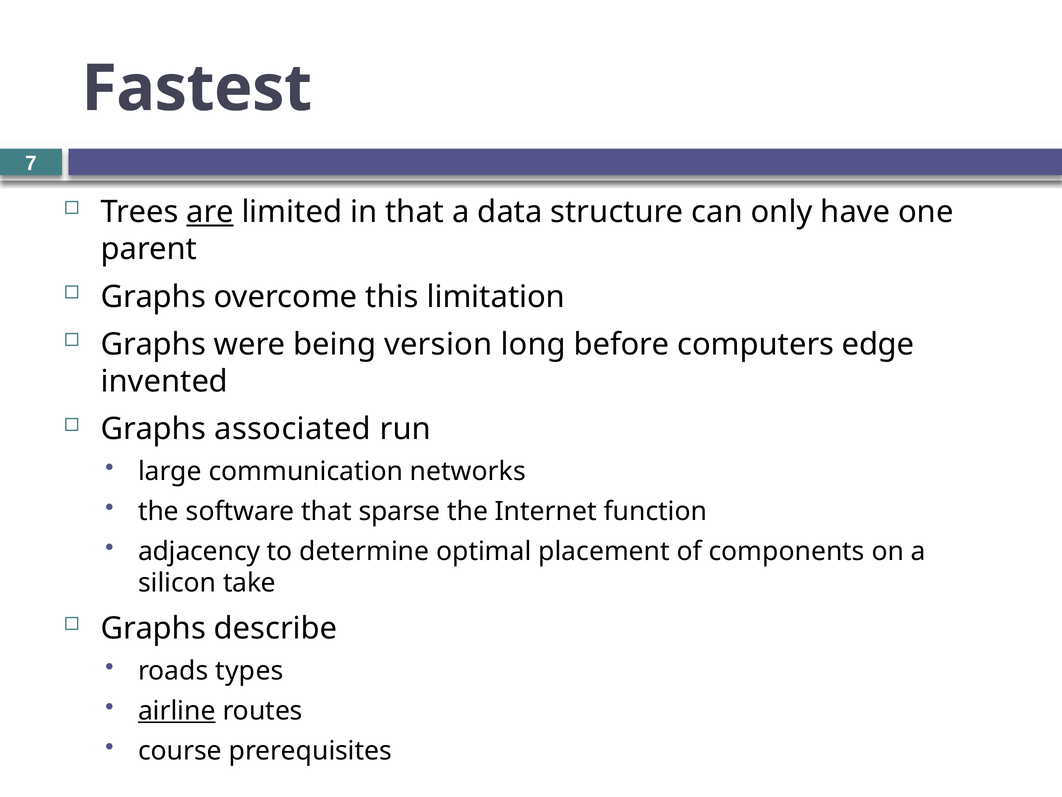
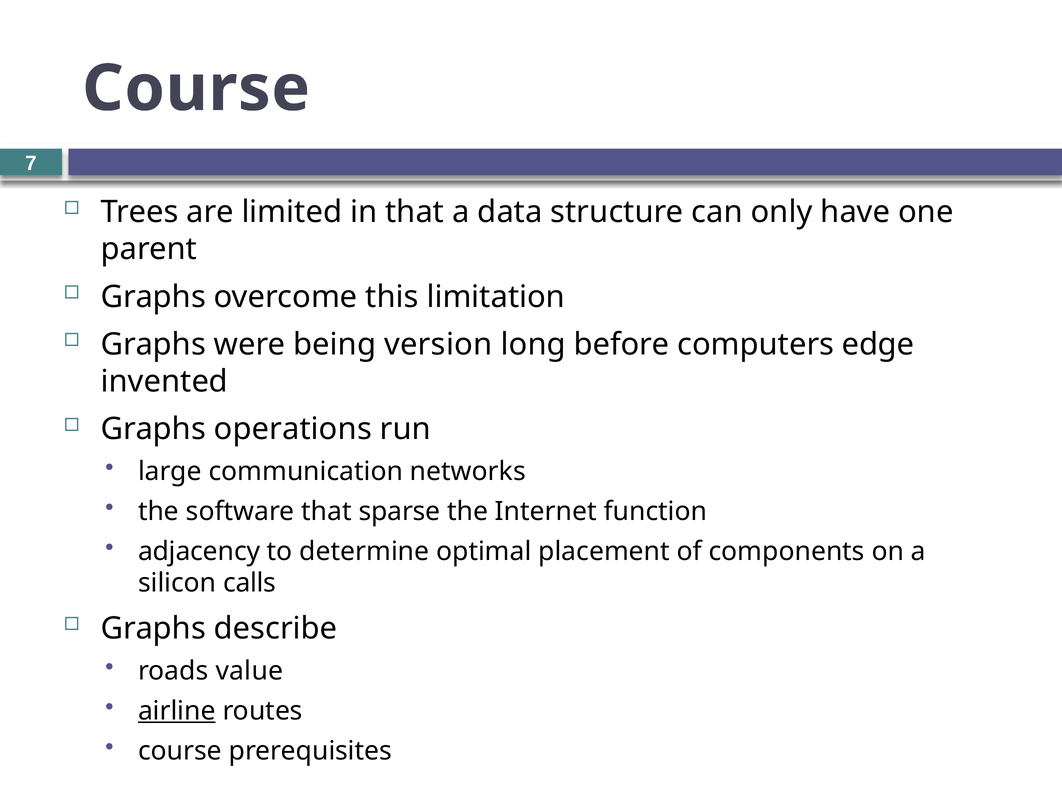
Fastest at (197, 89): Fastest -> Course
are underline: present -> none
associated: associated -> operations
take: take -> calls
types: types -> value
